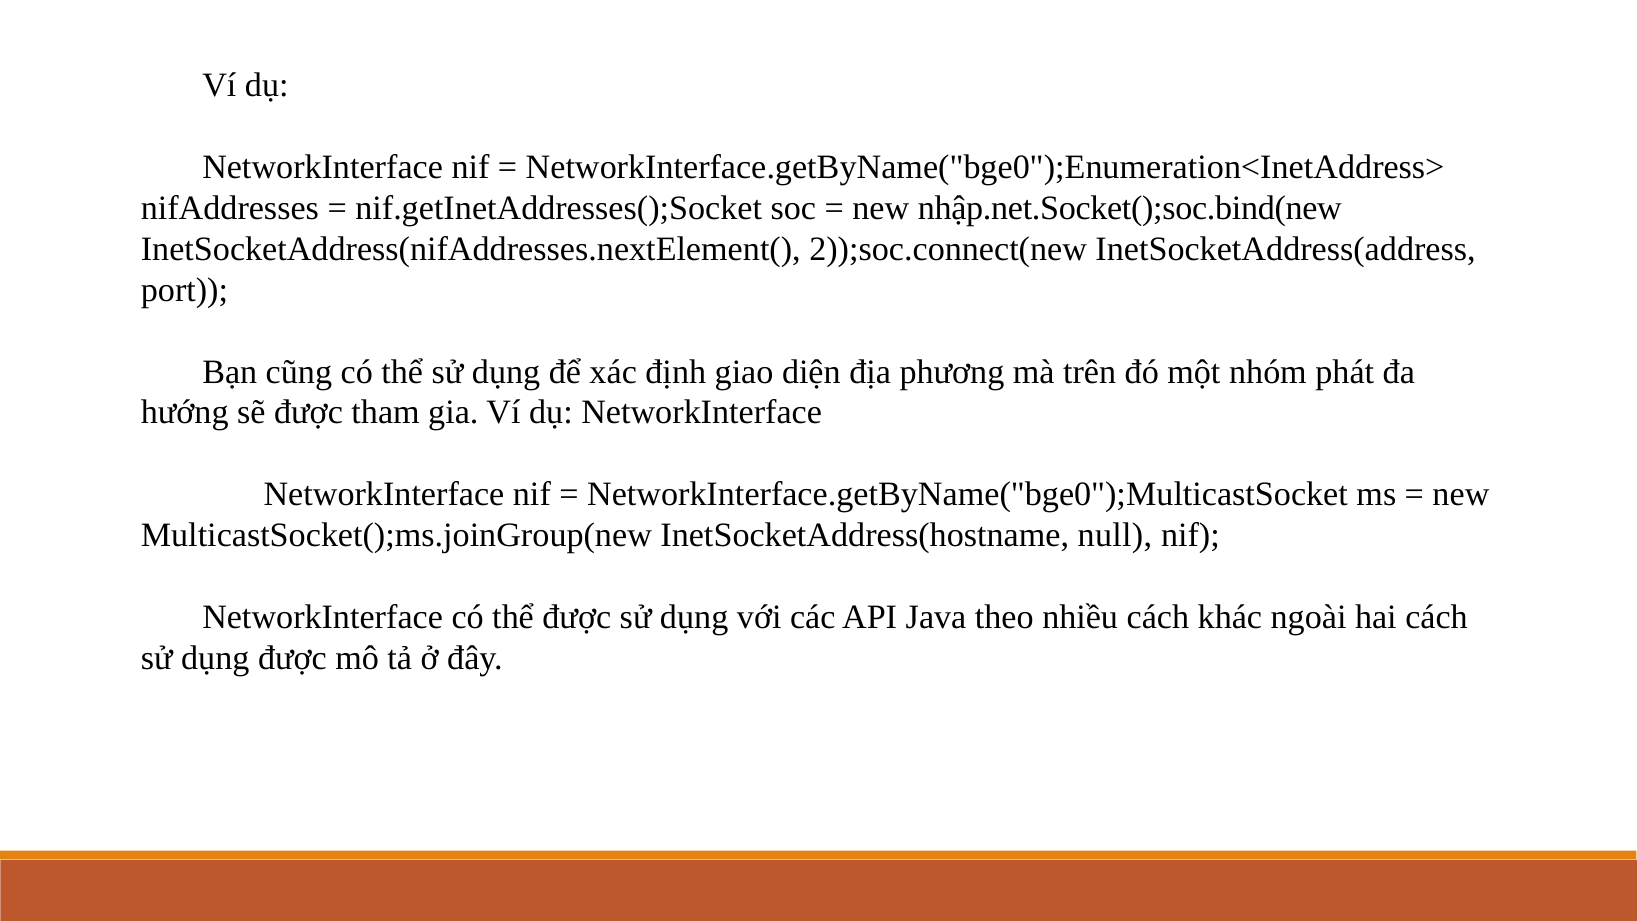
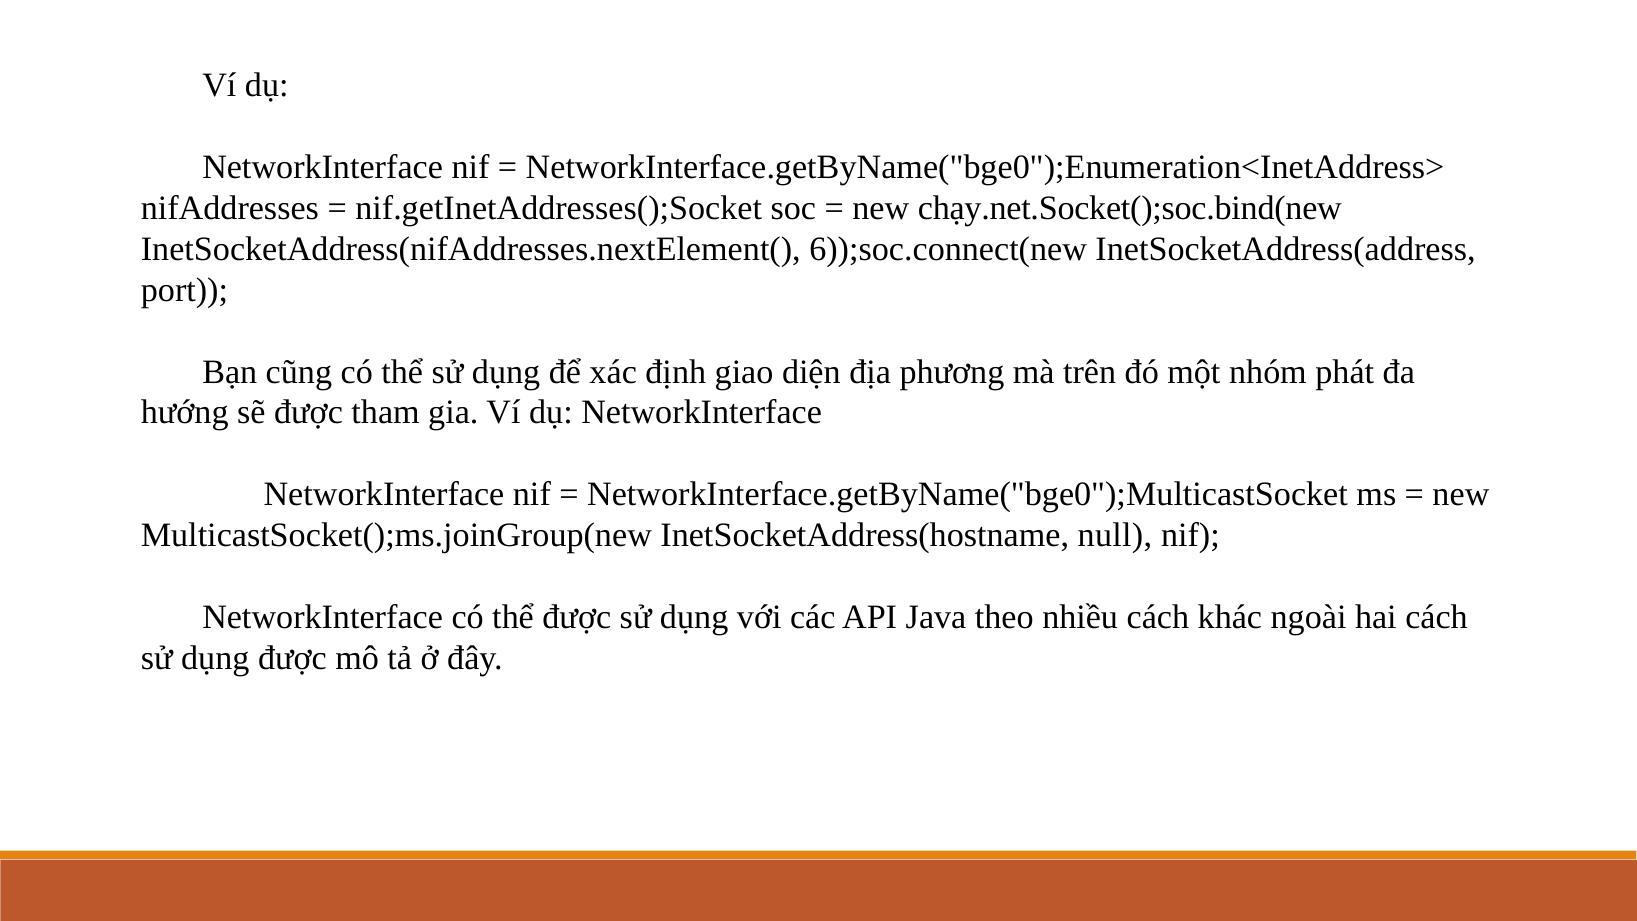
nhập.net.Socket();soc.bind(new: nhập.net.Socket();soc.bind(new -> chạy.net.Socket();soc.bind(new
2));soc.connect(new: 2));soc.connect(new -> 6));soc.connect(new
